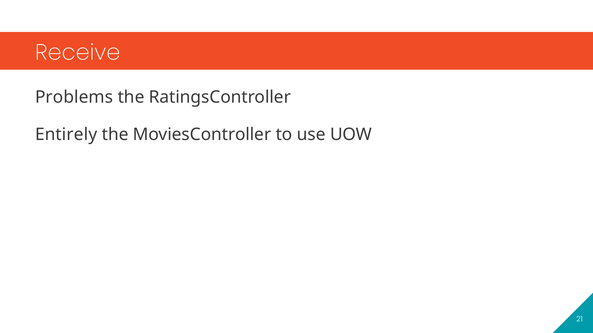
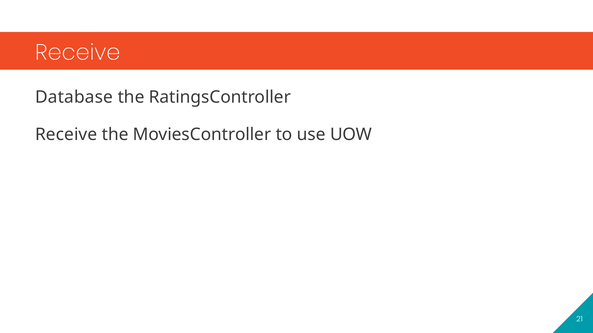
Problems: Problems -> Database
Entirely at (66, 135): Entirely -> Receive
